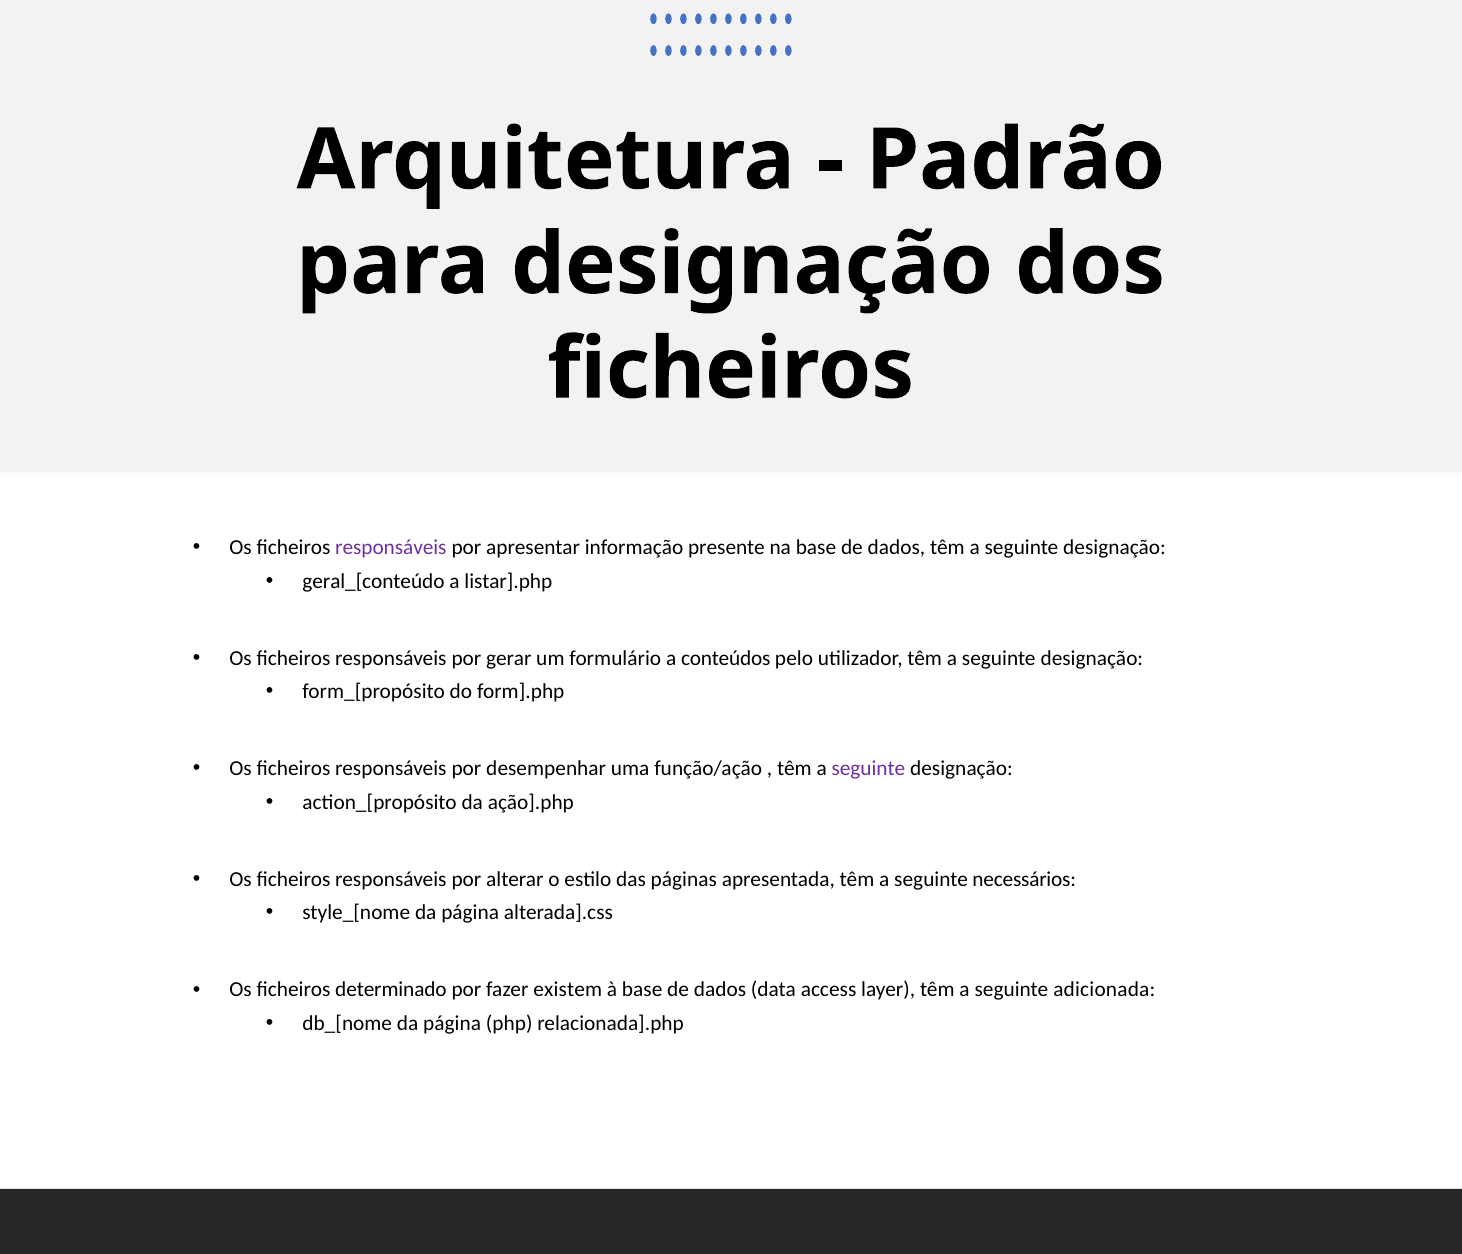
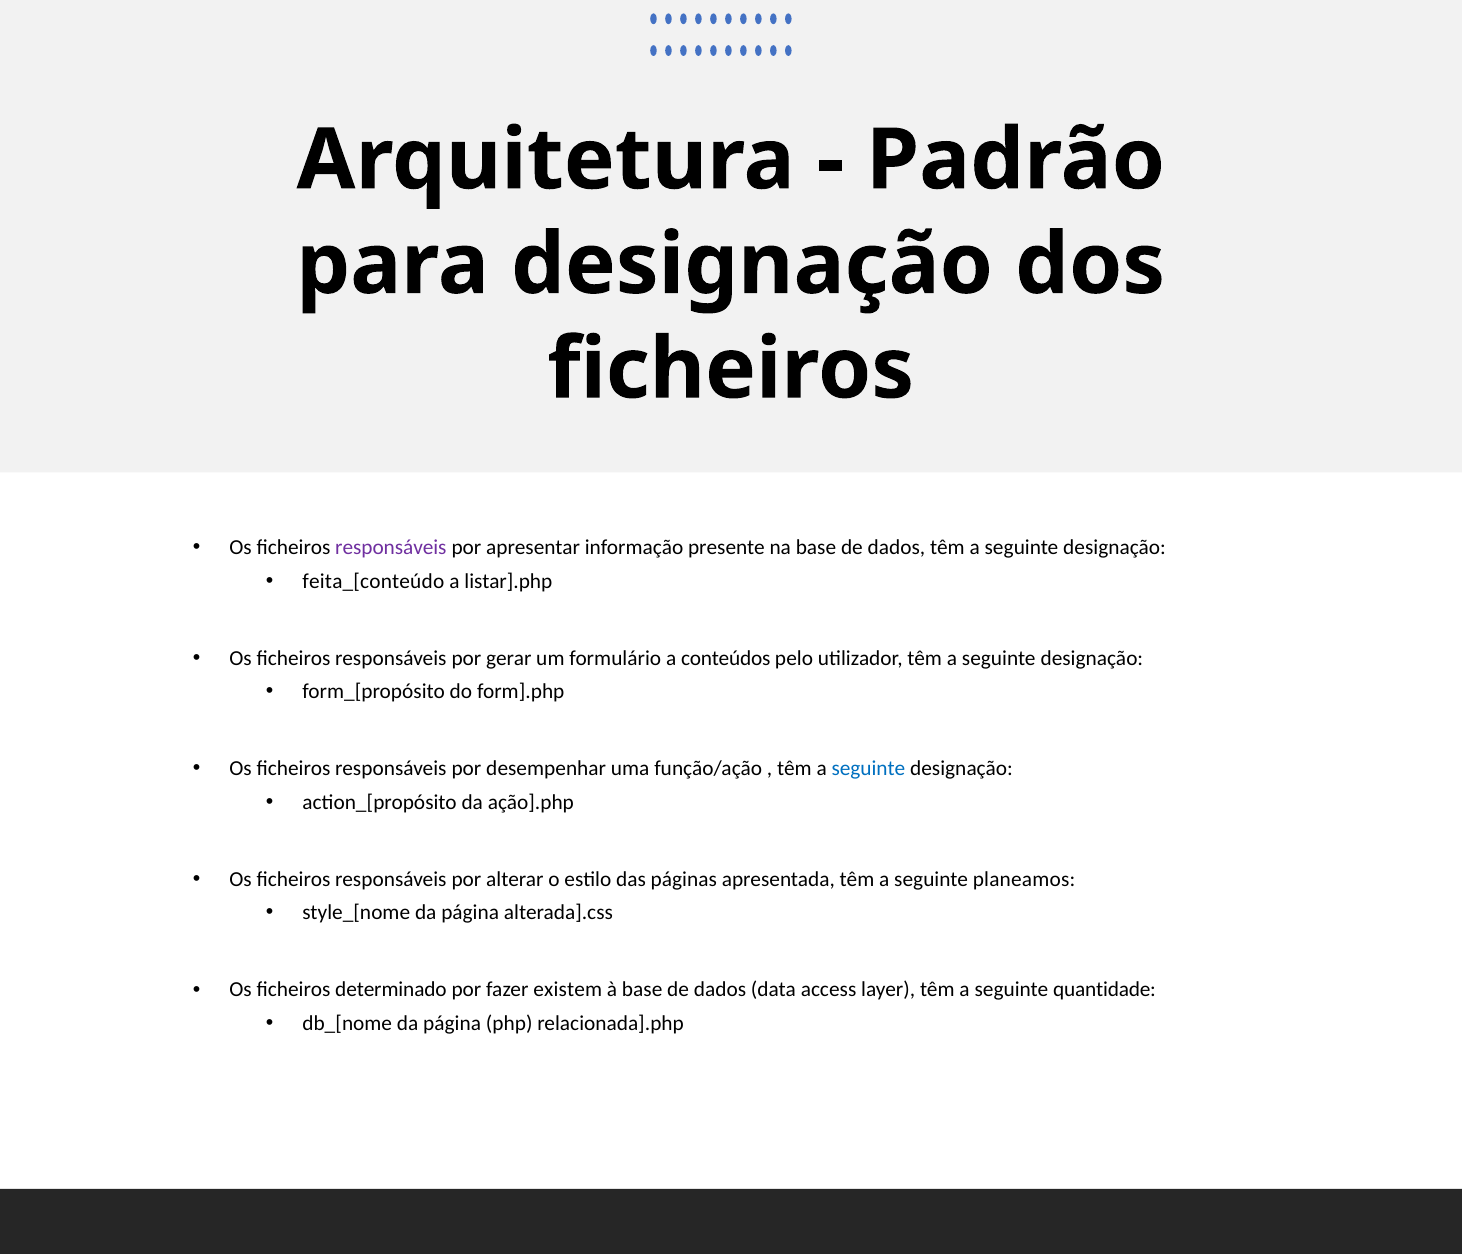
geral_[conteúdo: geral_[conteúdo -> feita_[conteúdo
seguinte at (868, 769) colour: purple -> blue
necessários: necessários -> planeamos
adicionada: adicionada -> quantidade
